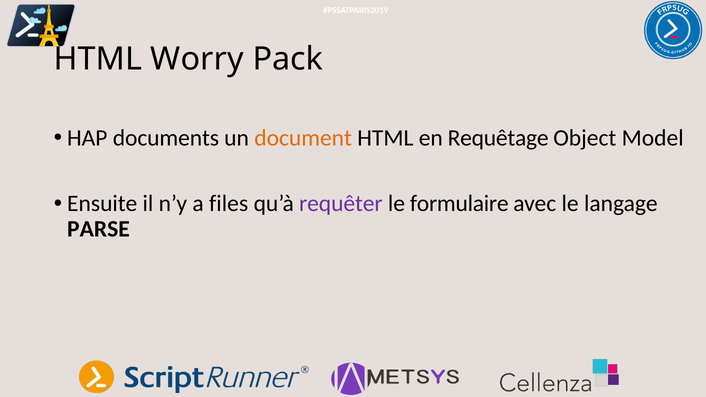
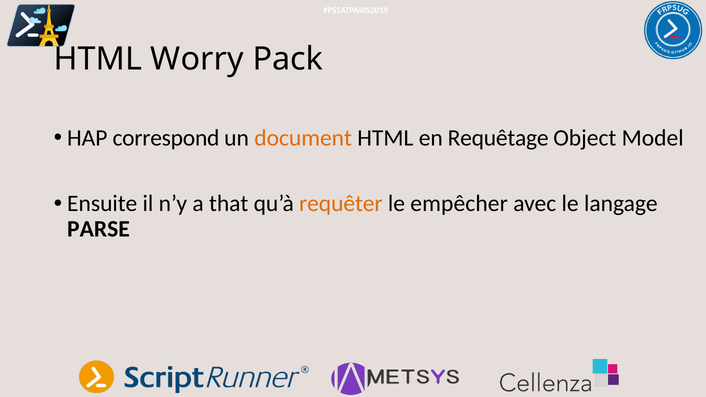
documents: documents -> correspond
files: files -> that
requêter colour: purple -> orange
formulaire: formulaire -> empêcher
